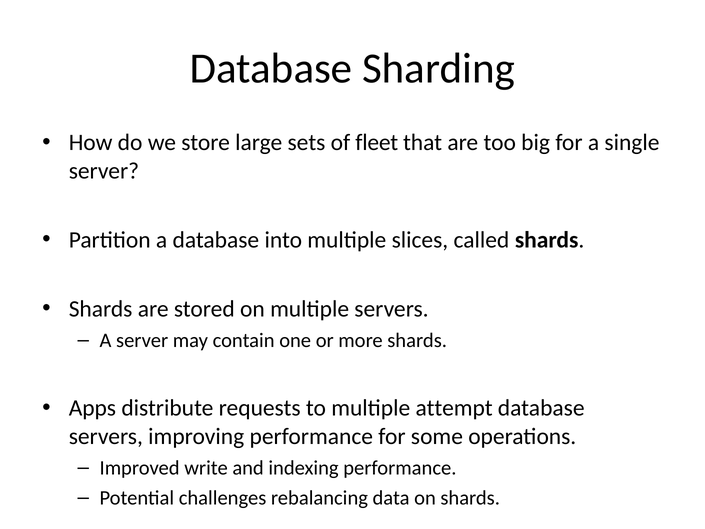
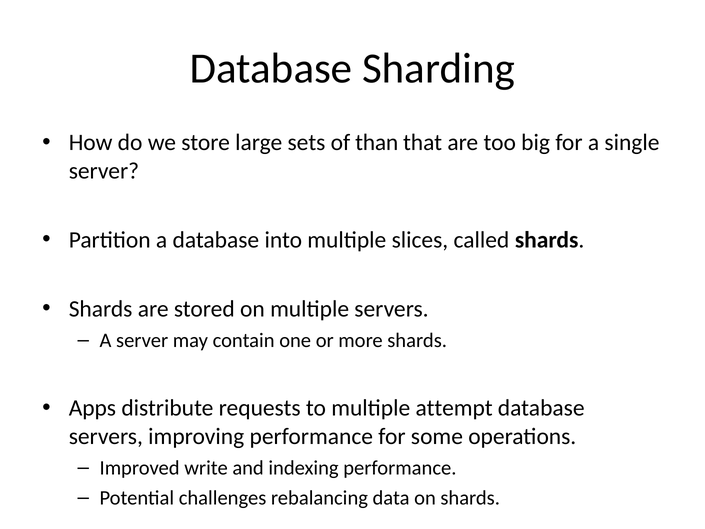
fleet: fleet -> than
